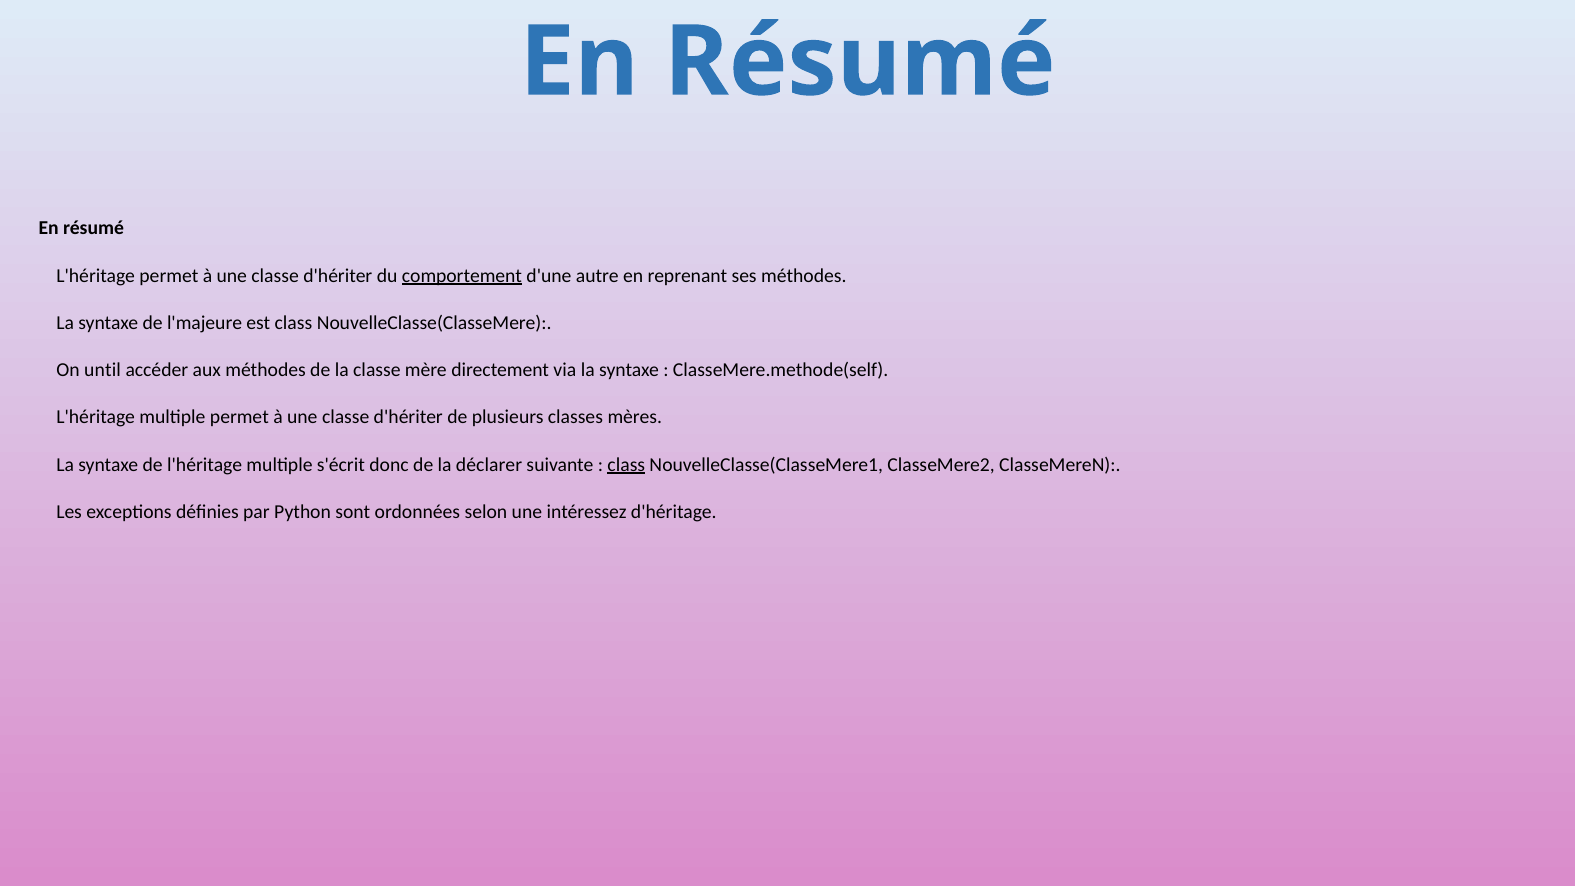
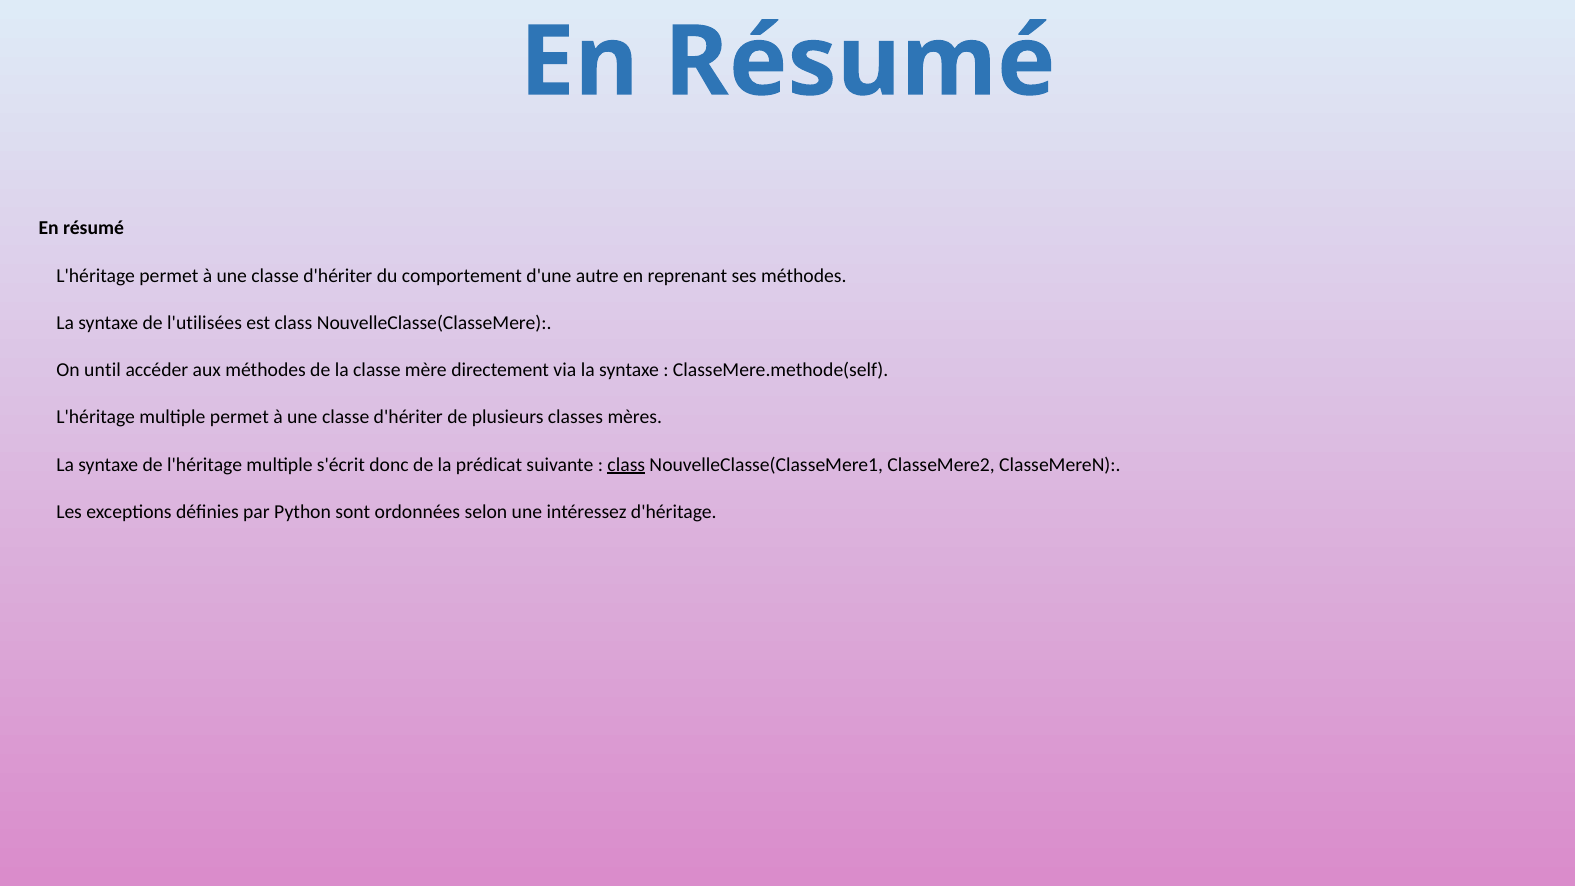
comportement underline: present -> none
l'majeure: l'majeure -> l'utilisées
déclarer: déclarer -> prédicat
